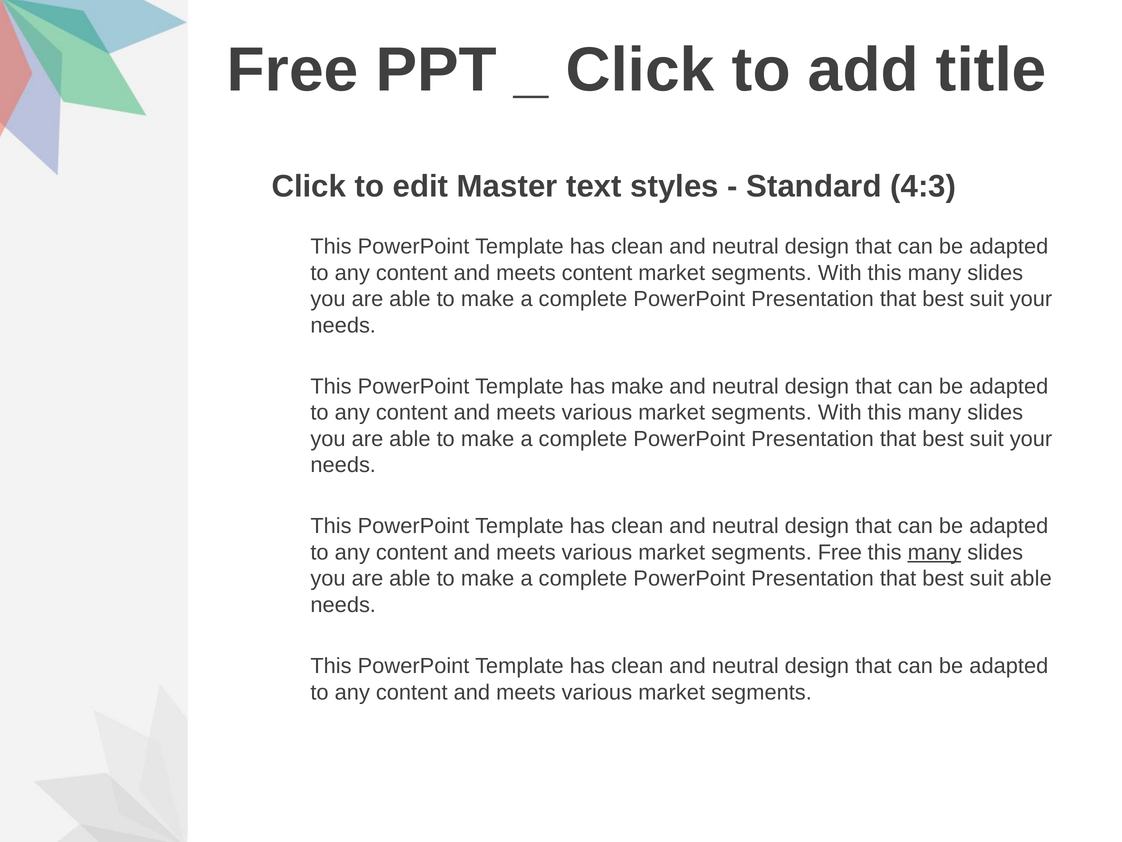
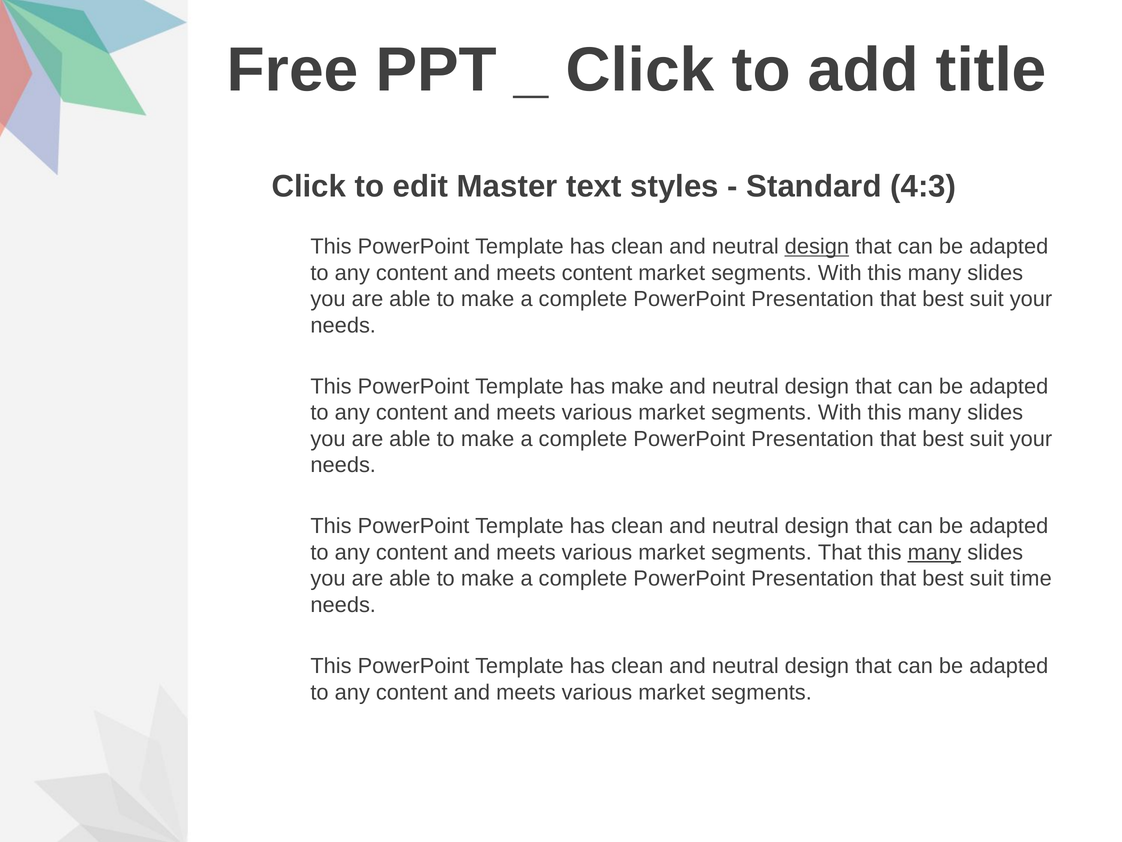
design at (817, 247) underline: none -> present
segments Free: Free -> That
suit able: able -> time
